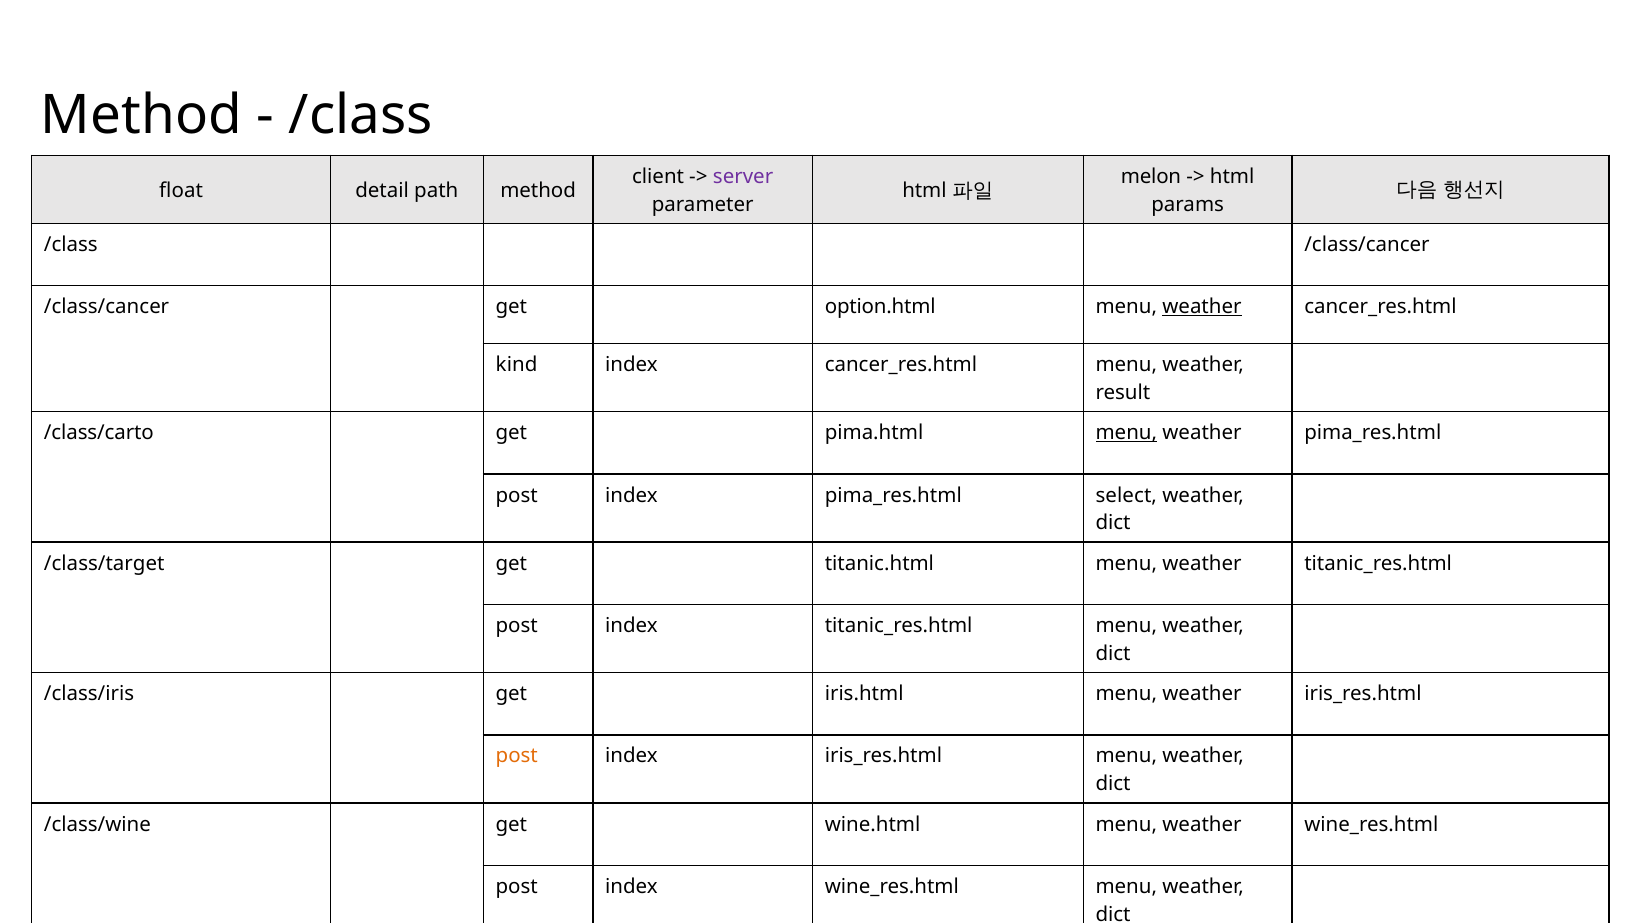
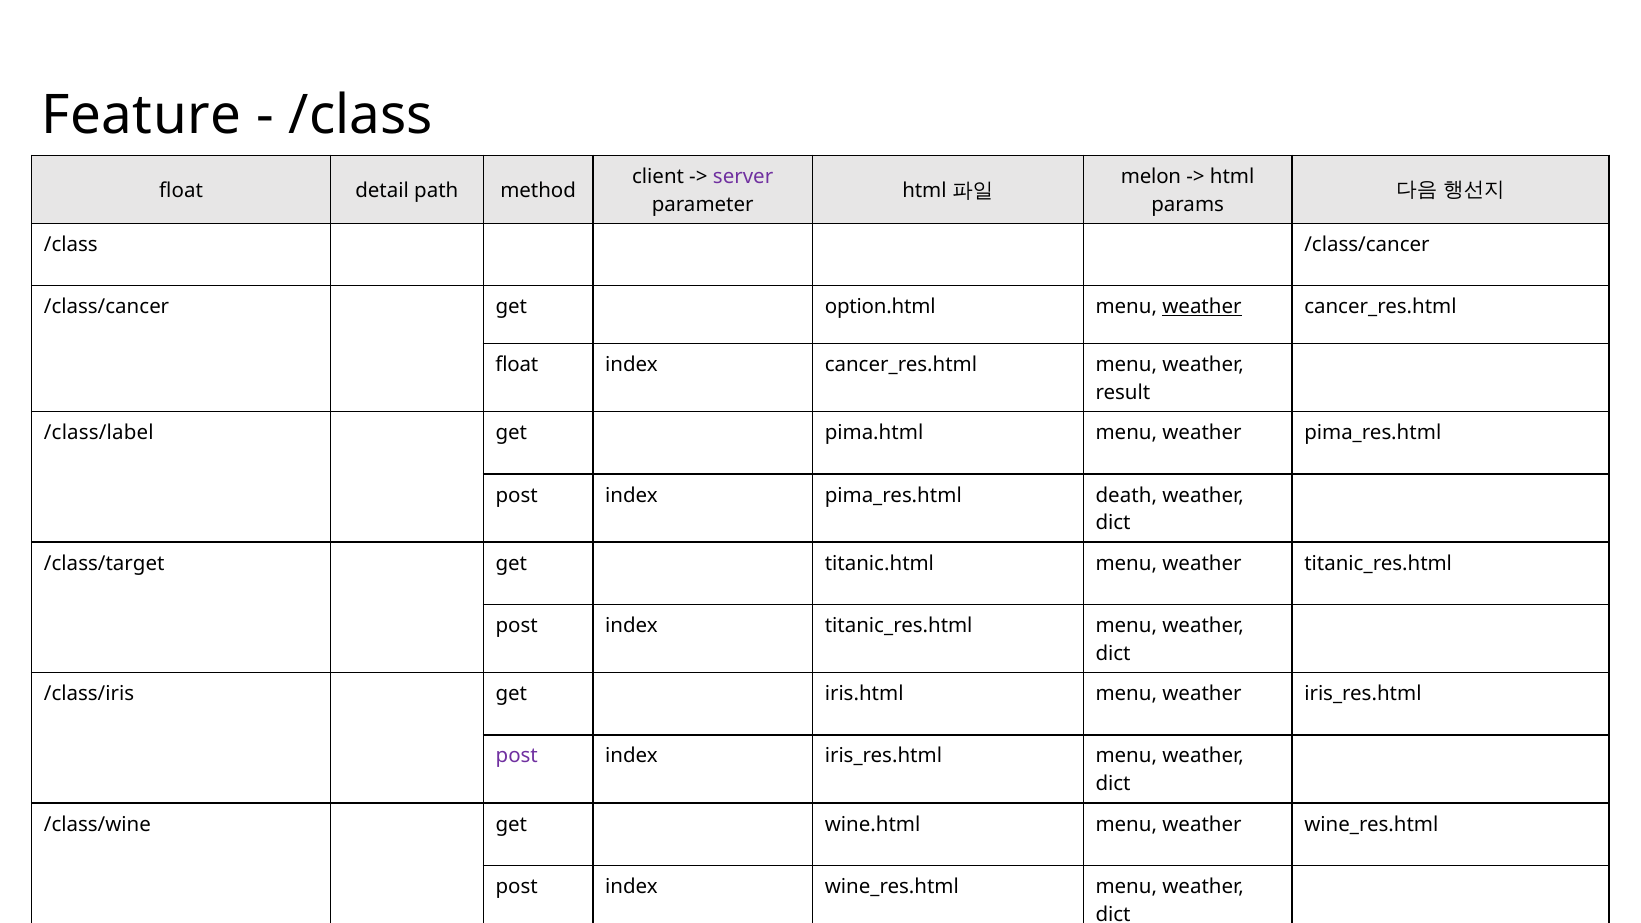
Method at (142, 115): Method -> Feature
kind at (517, 365): kind -> float
/class/carto: /class/carto -> /class/label
menu at (1126, 433) underline: present -> none
select: select -> death
post at (517, 756) colour: orange -> purple
